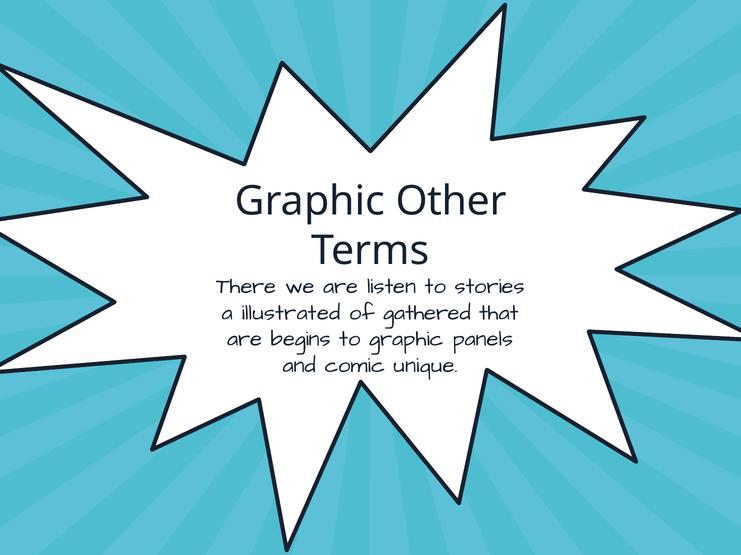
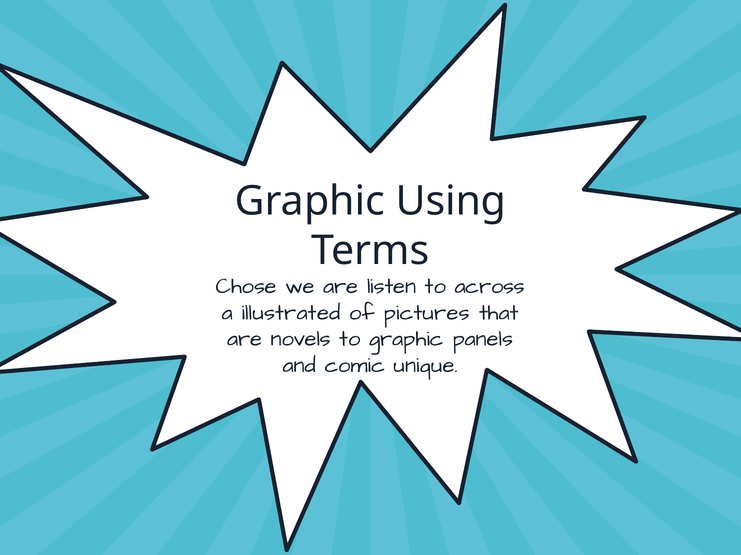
Other: Other -> Using
There: There -> Chose
stories: stories -> across
gathered: gathered -> pictures
begins: begins -> novels
